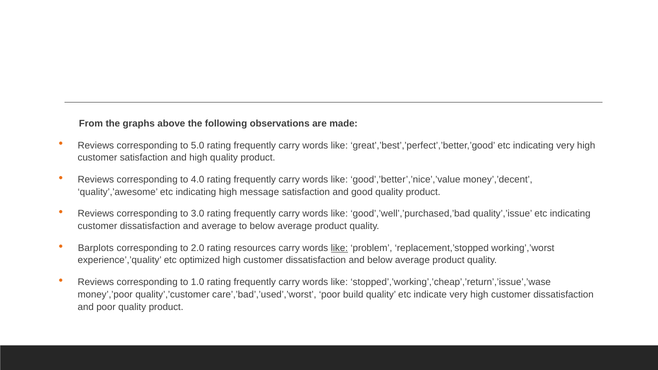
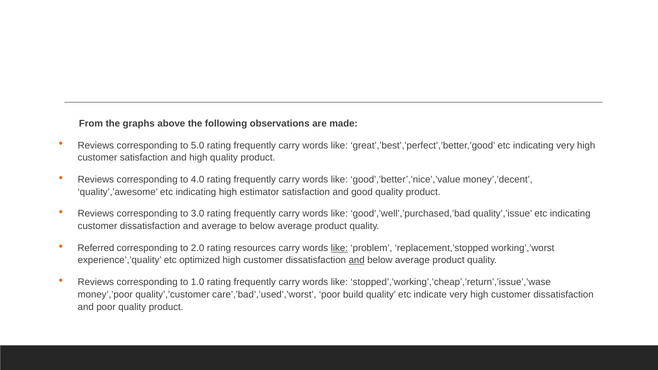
message: message -> estimator
Barplots: Barplots -> Referred
and at (357, 260) underline: none -> present
